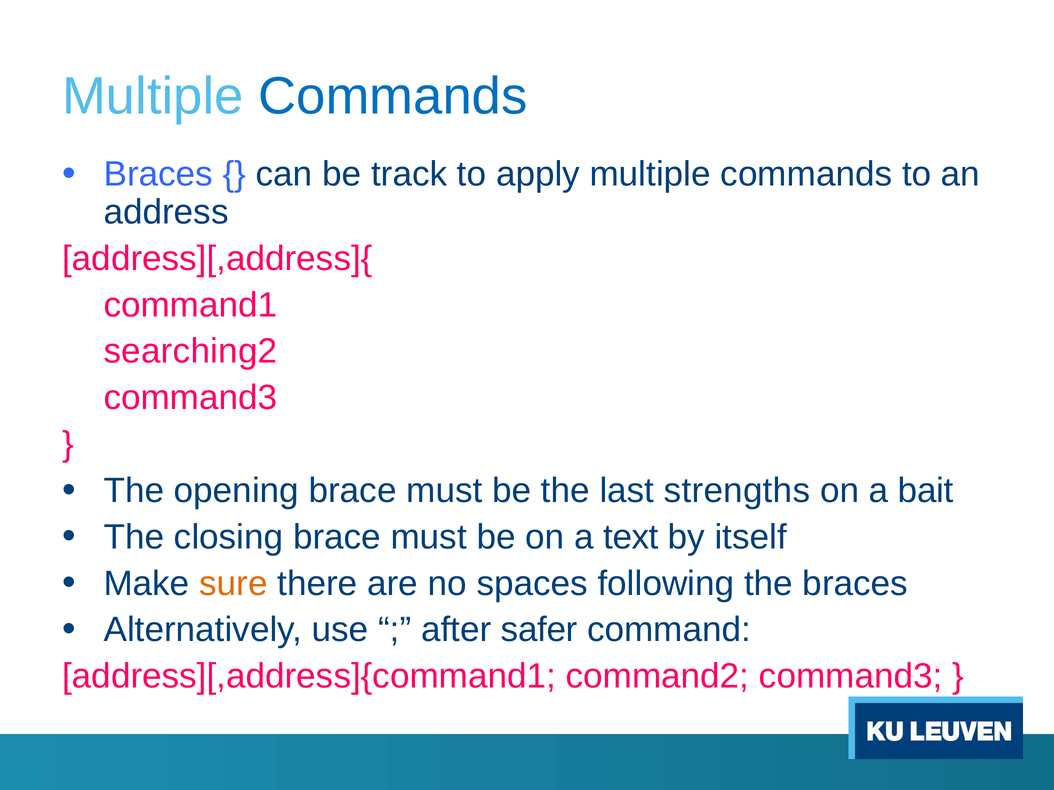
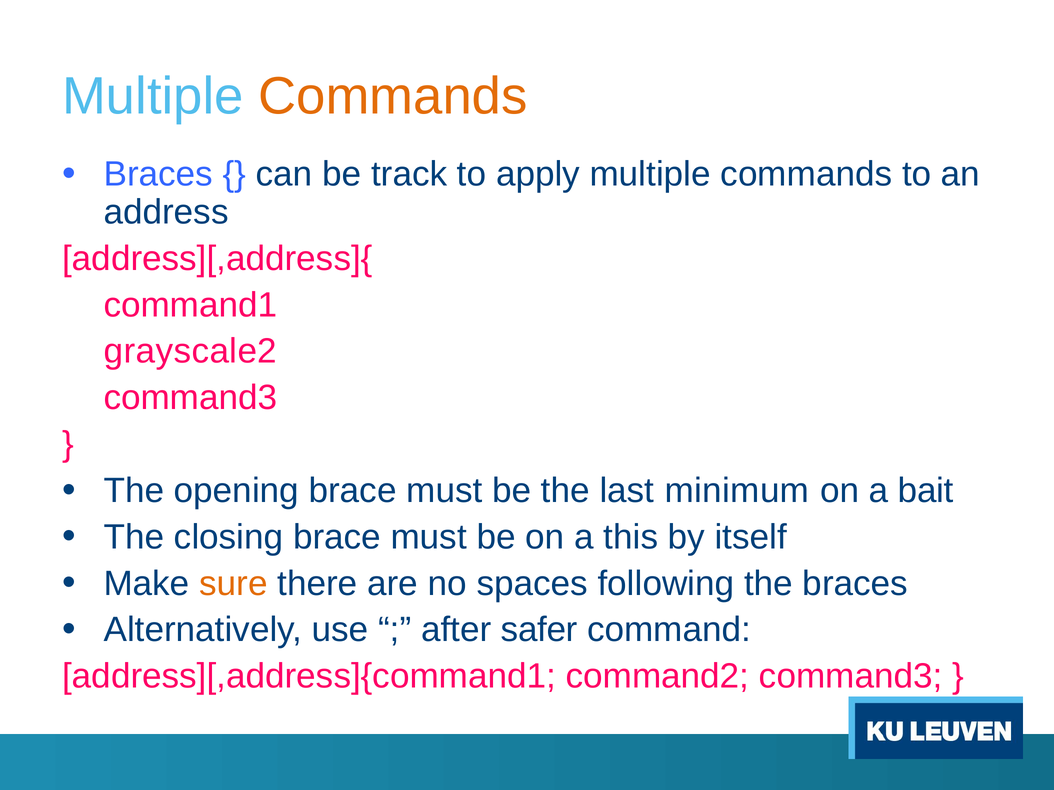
Commands at (393, 97) colour: blue -> orange
searching2: searching2 -> grayscale2
strengths: strengths -> minimum
text: text -> this
